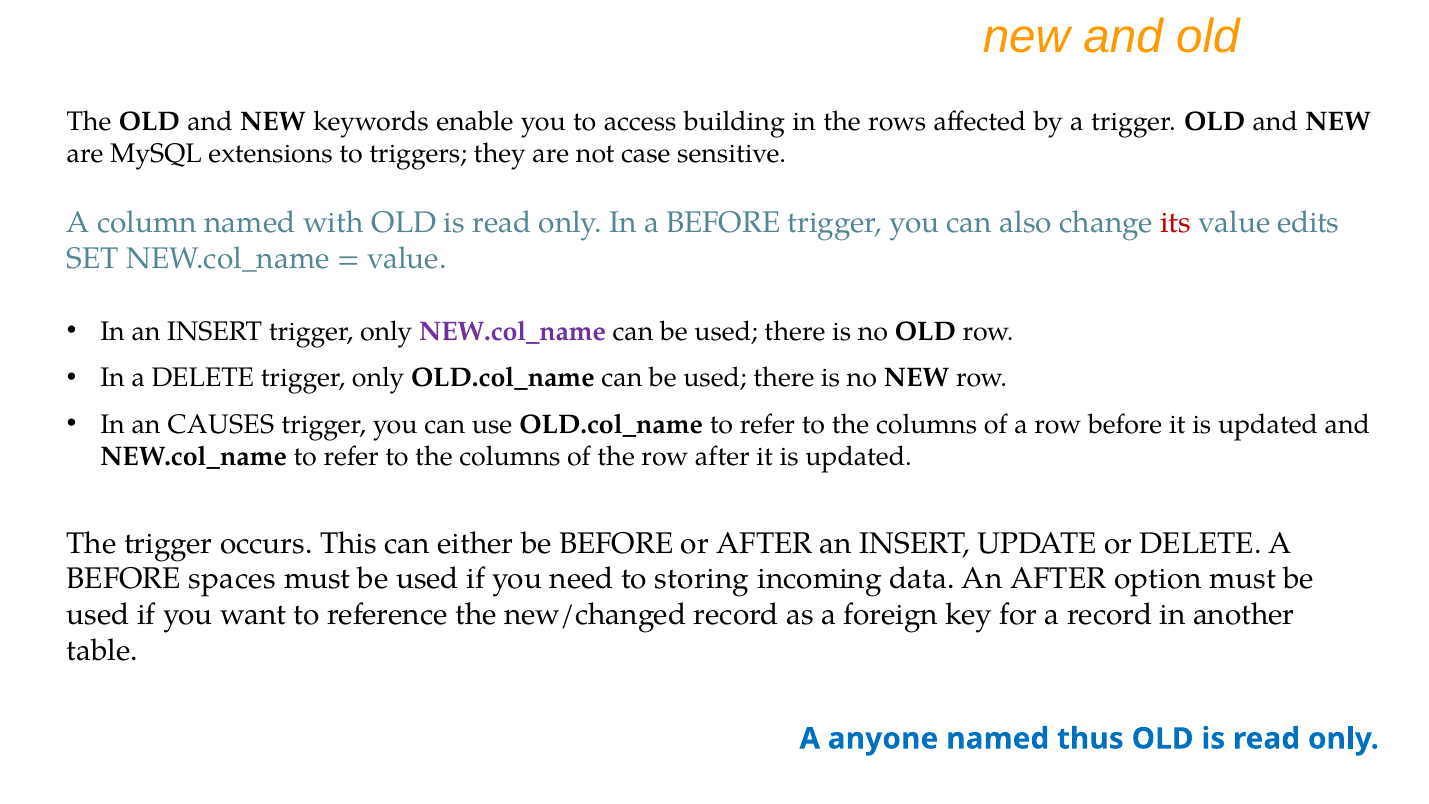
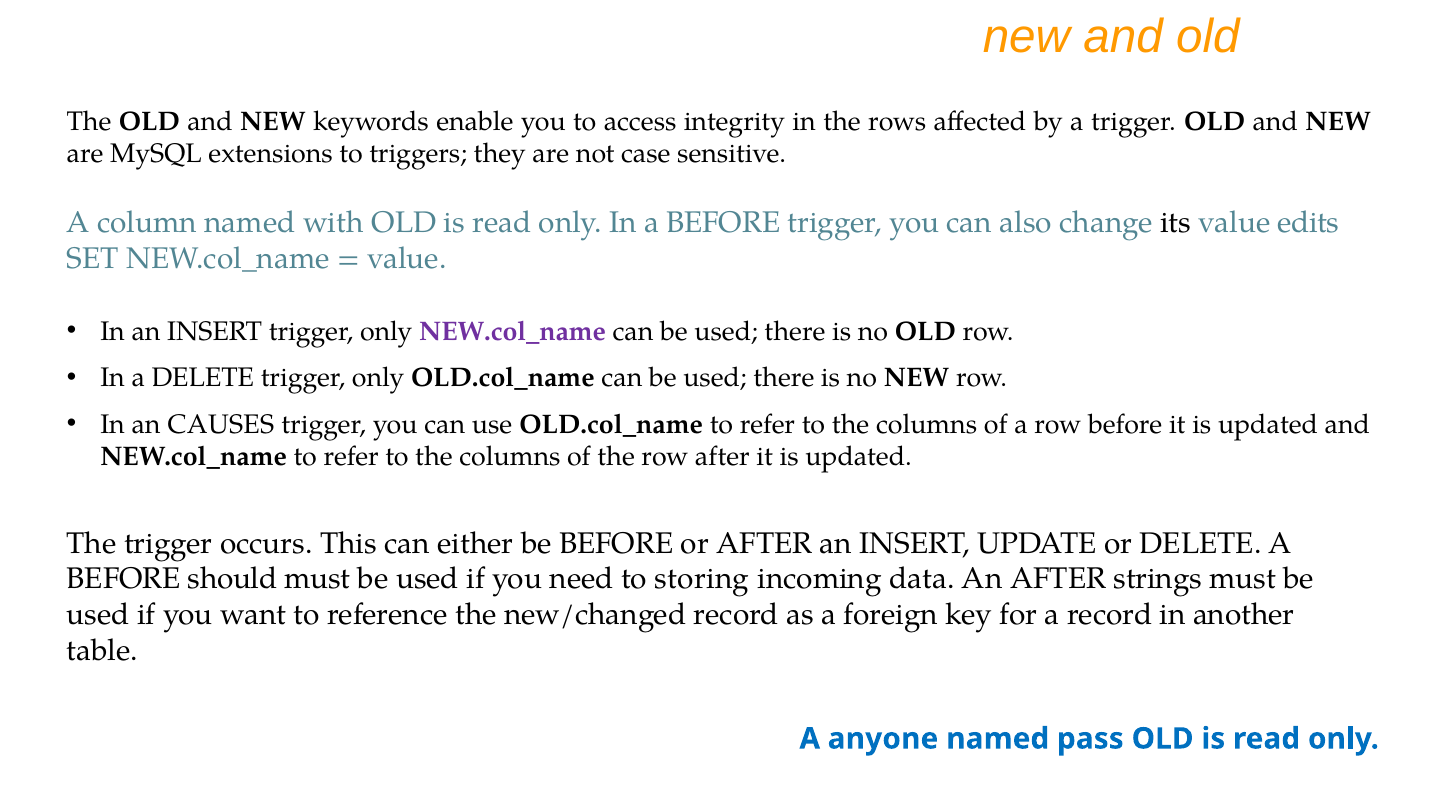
building: building -> integrity
its colour: red -> black
spaces: spaces -> should
option: option -> strings
thus: thus -> pass
